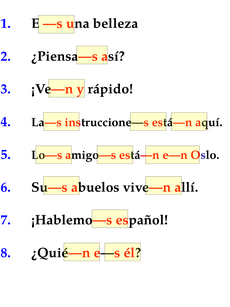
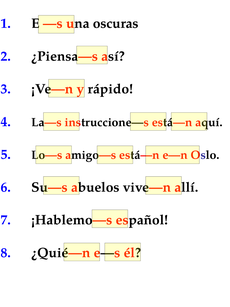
belleza: belleza -> oscuras
